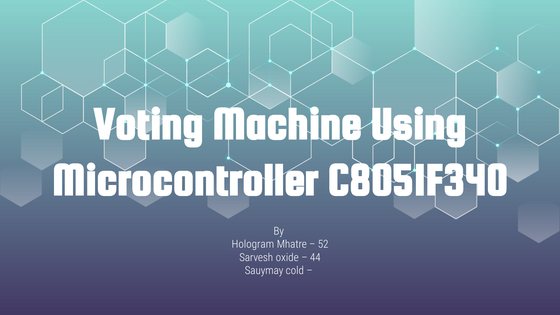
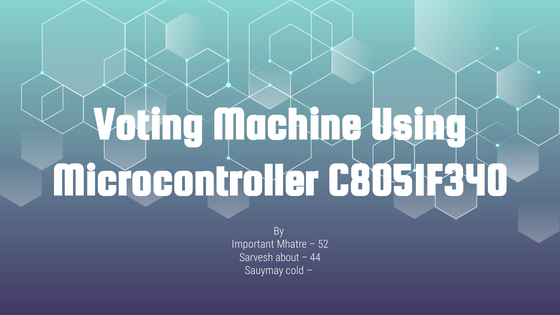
Hologram: Hologram -> Important
oxide: oxide -> about
